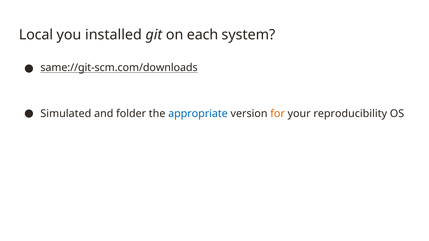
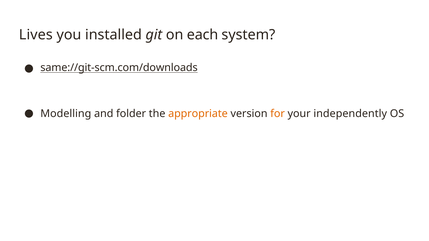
Local: Local -> Lives
Simulated: Simulated -> Modelling
appropriate colour: blue -> orange
reproducibility: reproducibility -> independently
